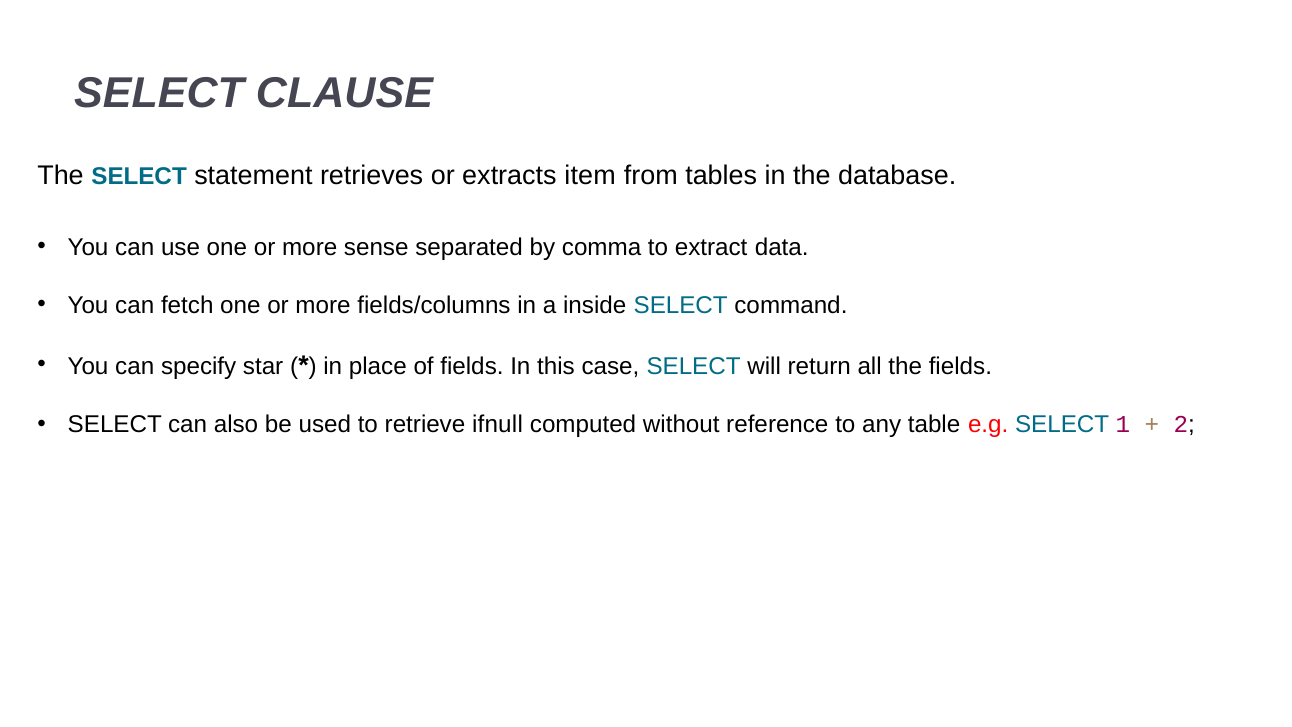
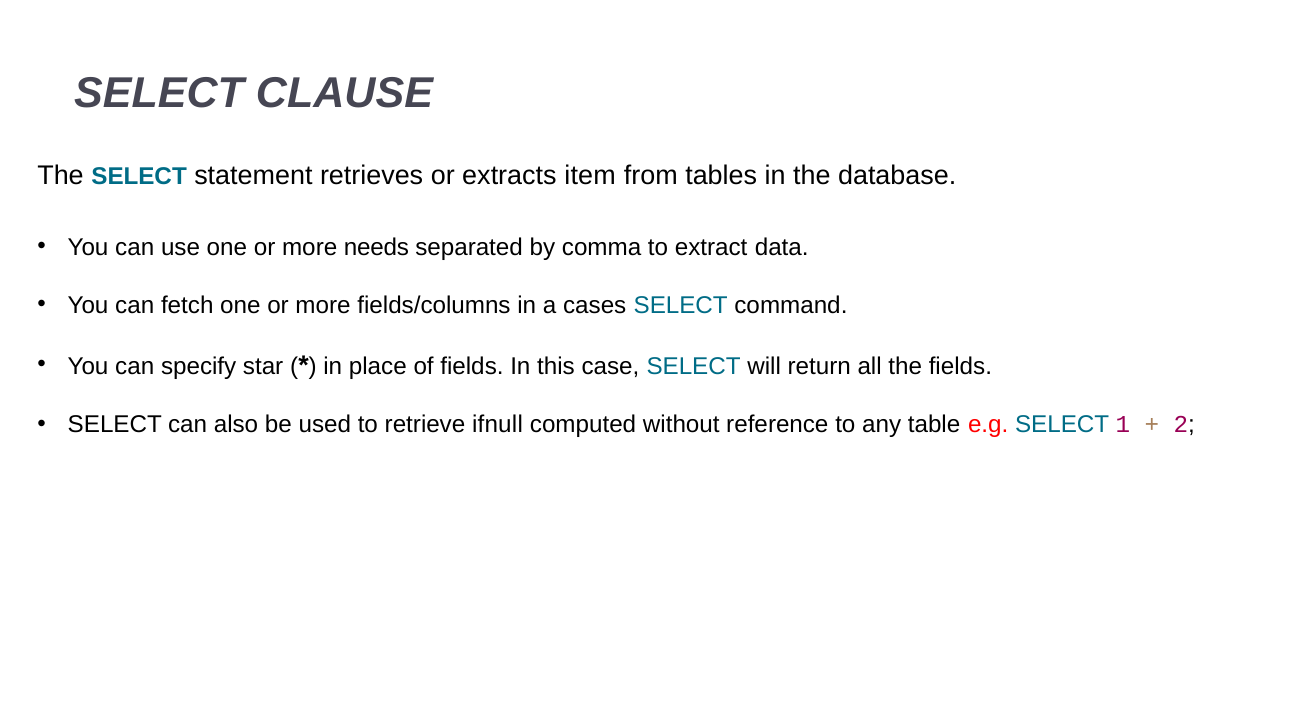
sense: sense -> needs
inside: inside -> cases
